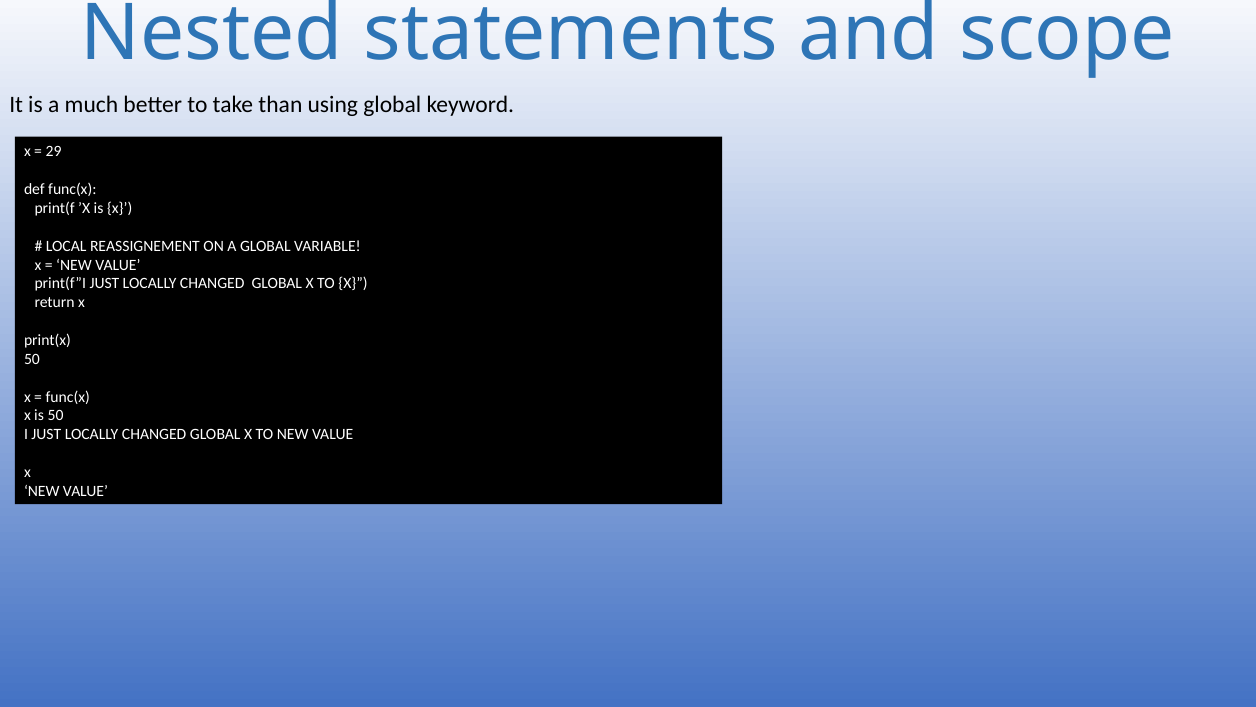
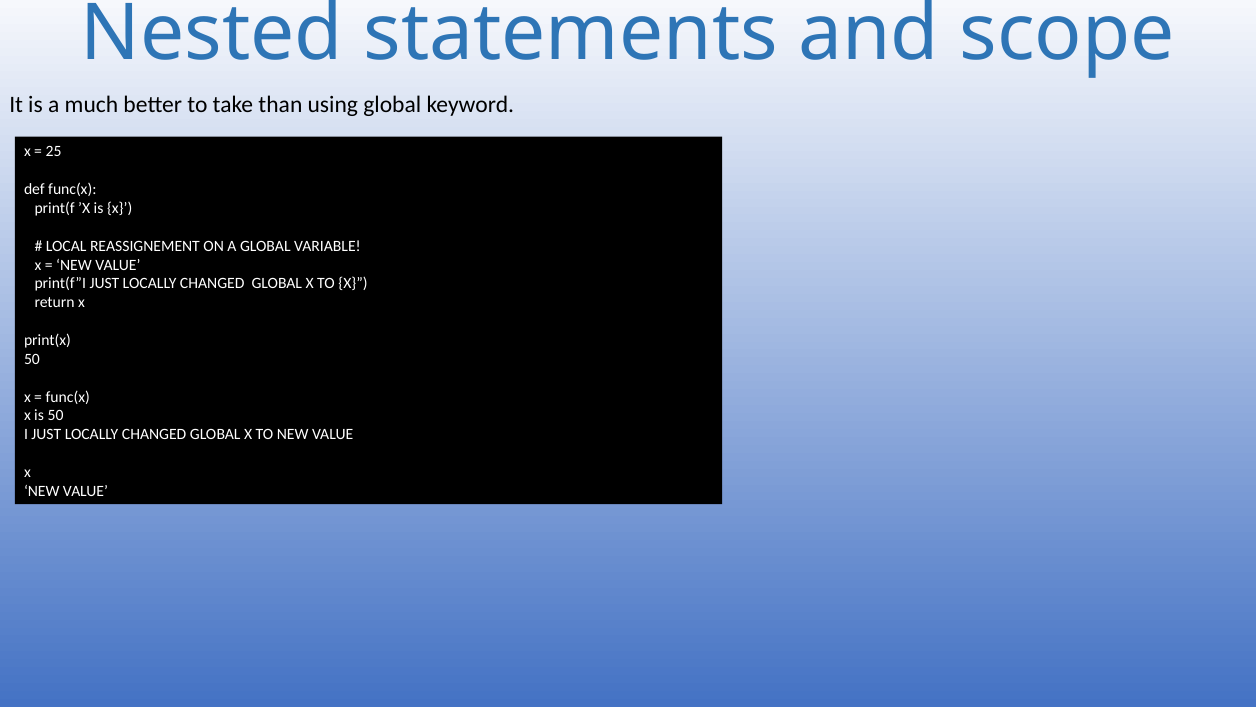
29: 29 -> 25
